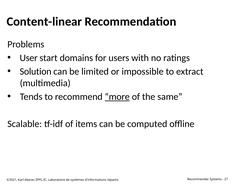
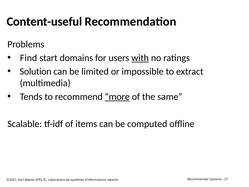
Content-linear: Content-linear -> Content-useful
User: User -> Find
with underline: none -> present
